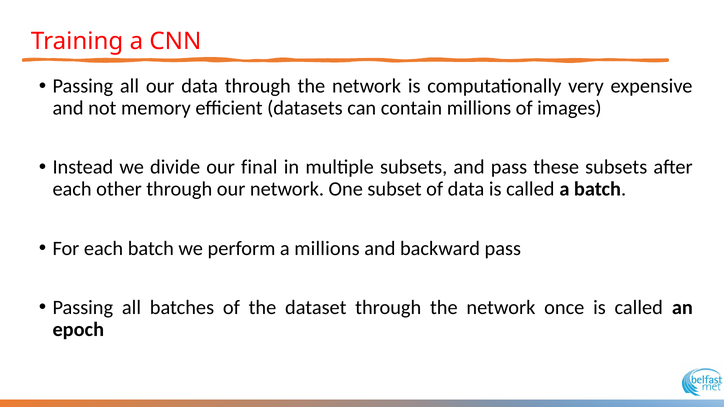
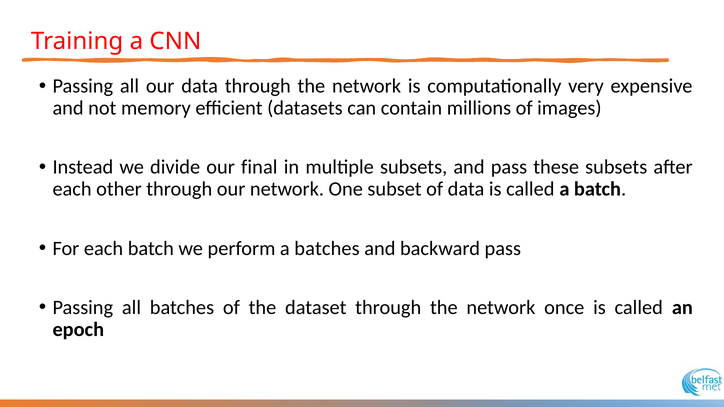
a millions: millions -> batches
